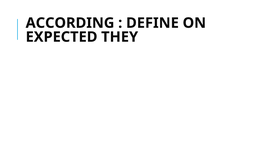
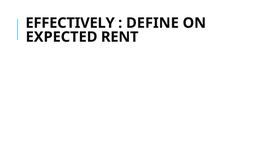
ACCORDING: ACCORDING -> EFFECTIVELY
THEY: THEY -> RENT
